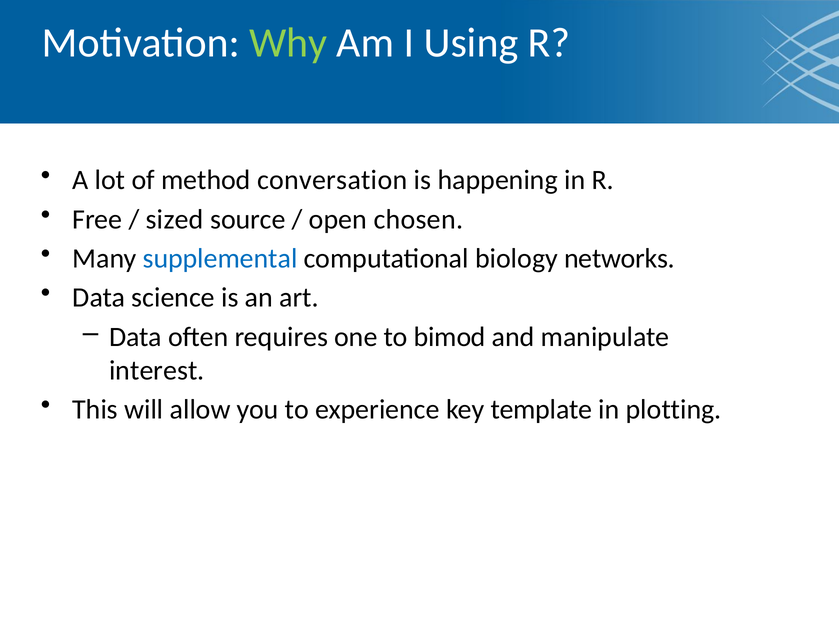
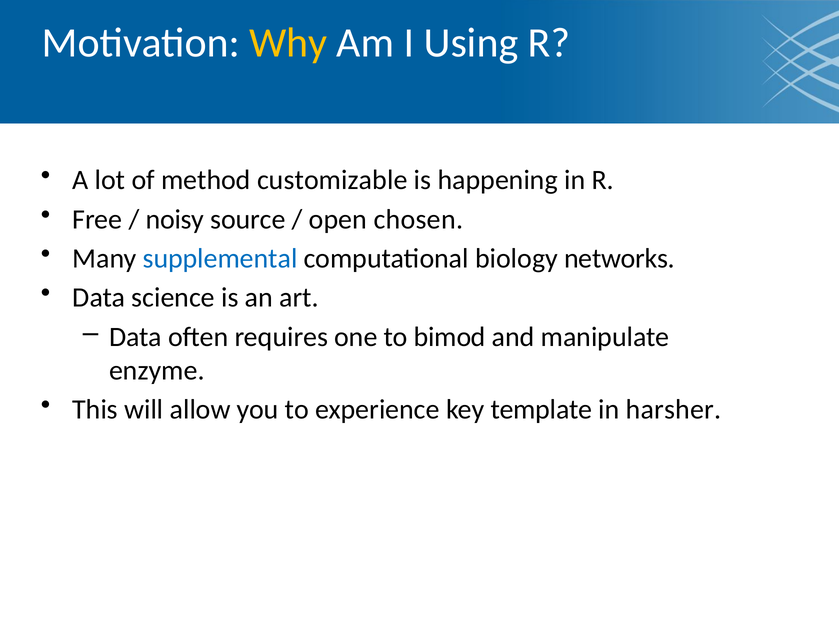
Why colour: light green -> yellow
conversation: conversation -> customizable
sized: sized -> noisy
interest: interest -> enzyme
plotting: plotting -> harsher
